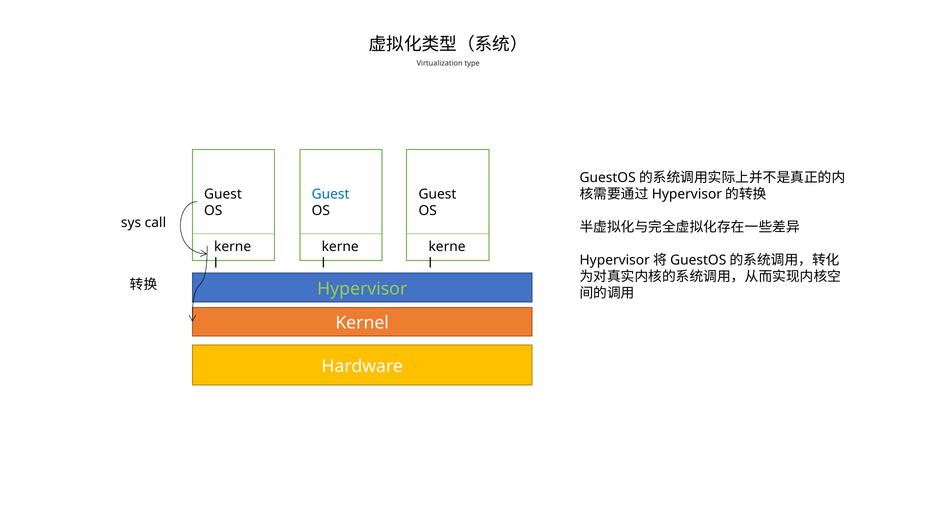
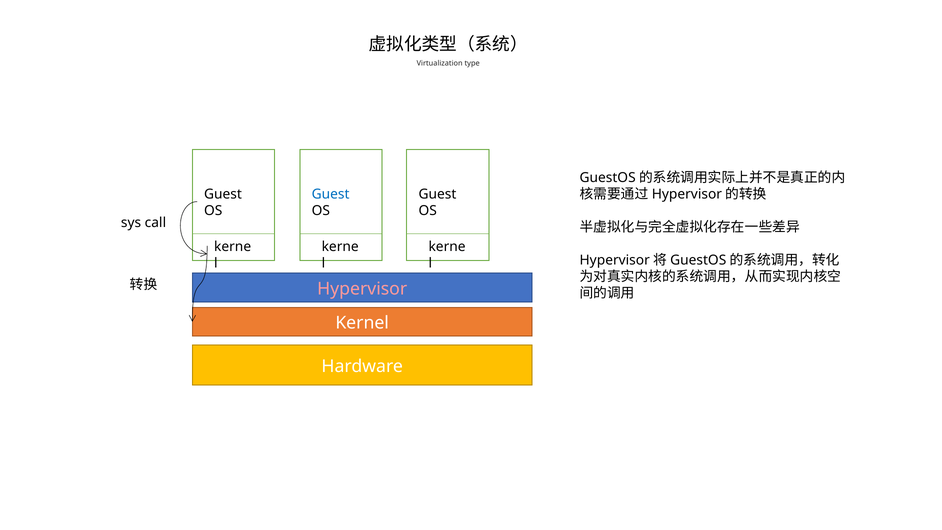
Hypervisor colour: light green -> pink
